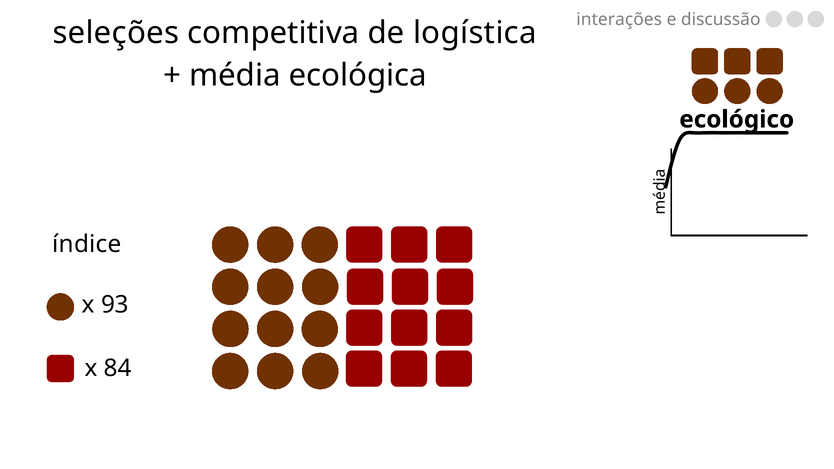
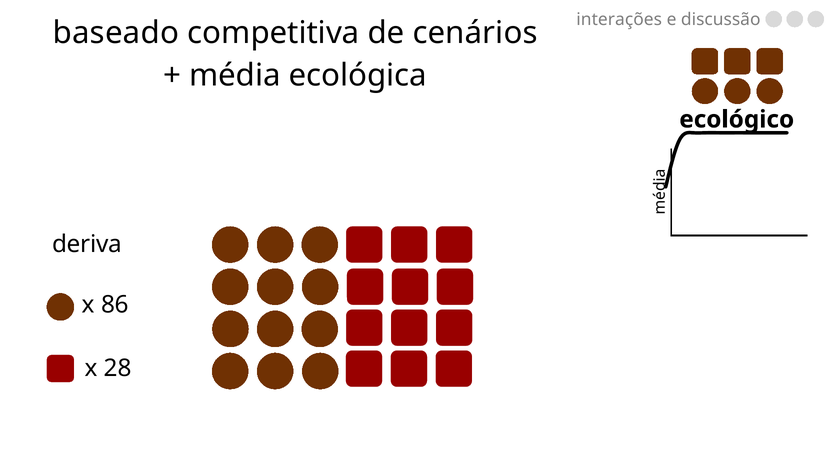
seleções: seleções -> baseado
logística: logística -> cenários
índice: índice -> deriva
93: 93 -> 86
84: 84 -> 28
